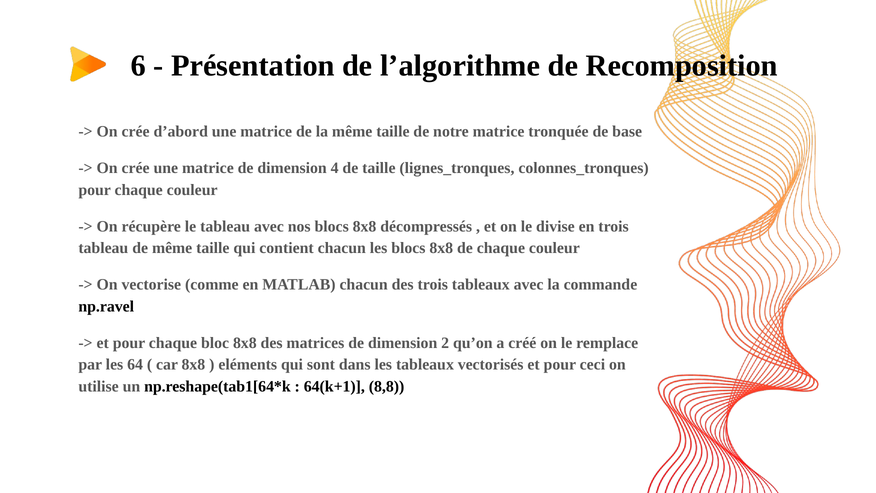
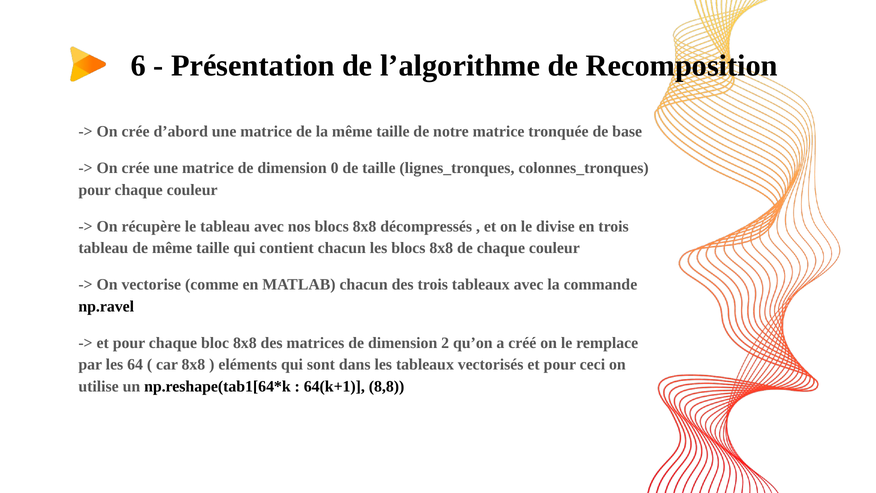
4: 4 -> 0
